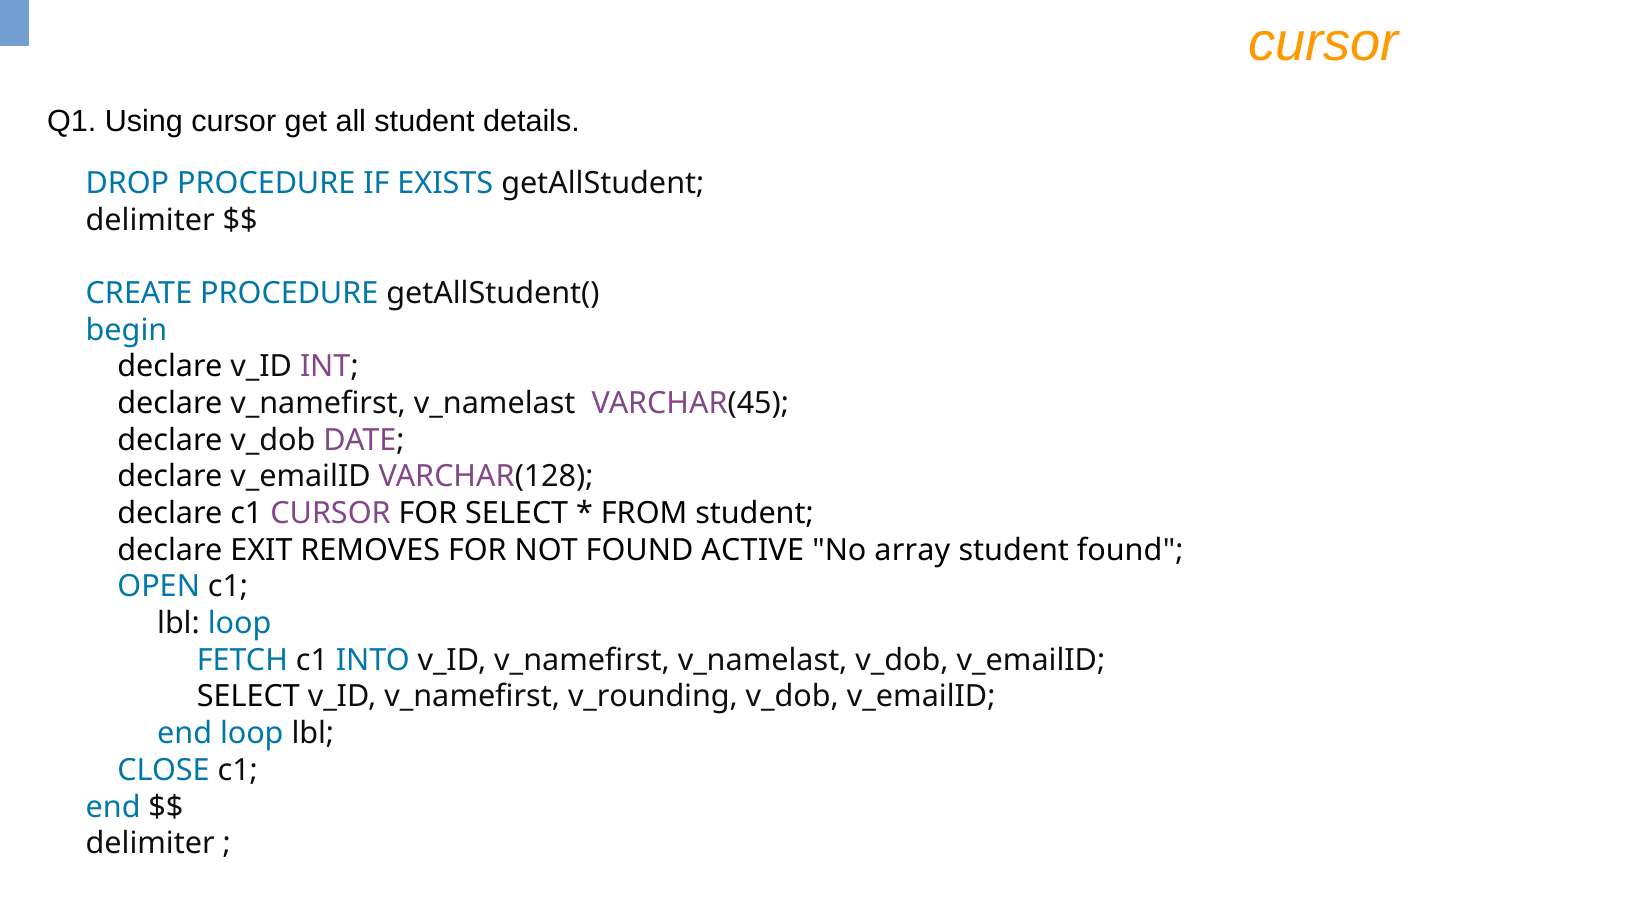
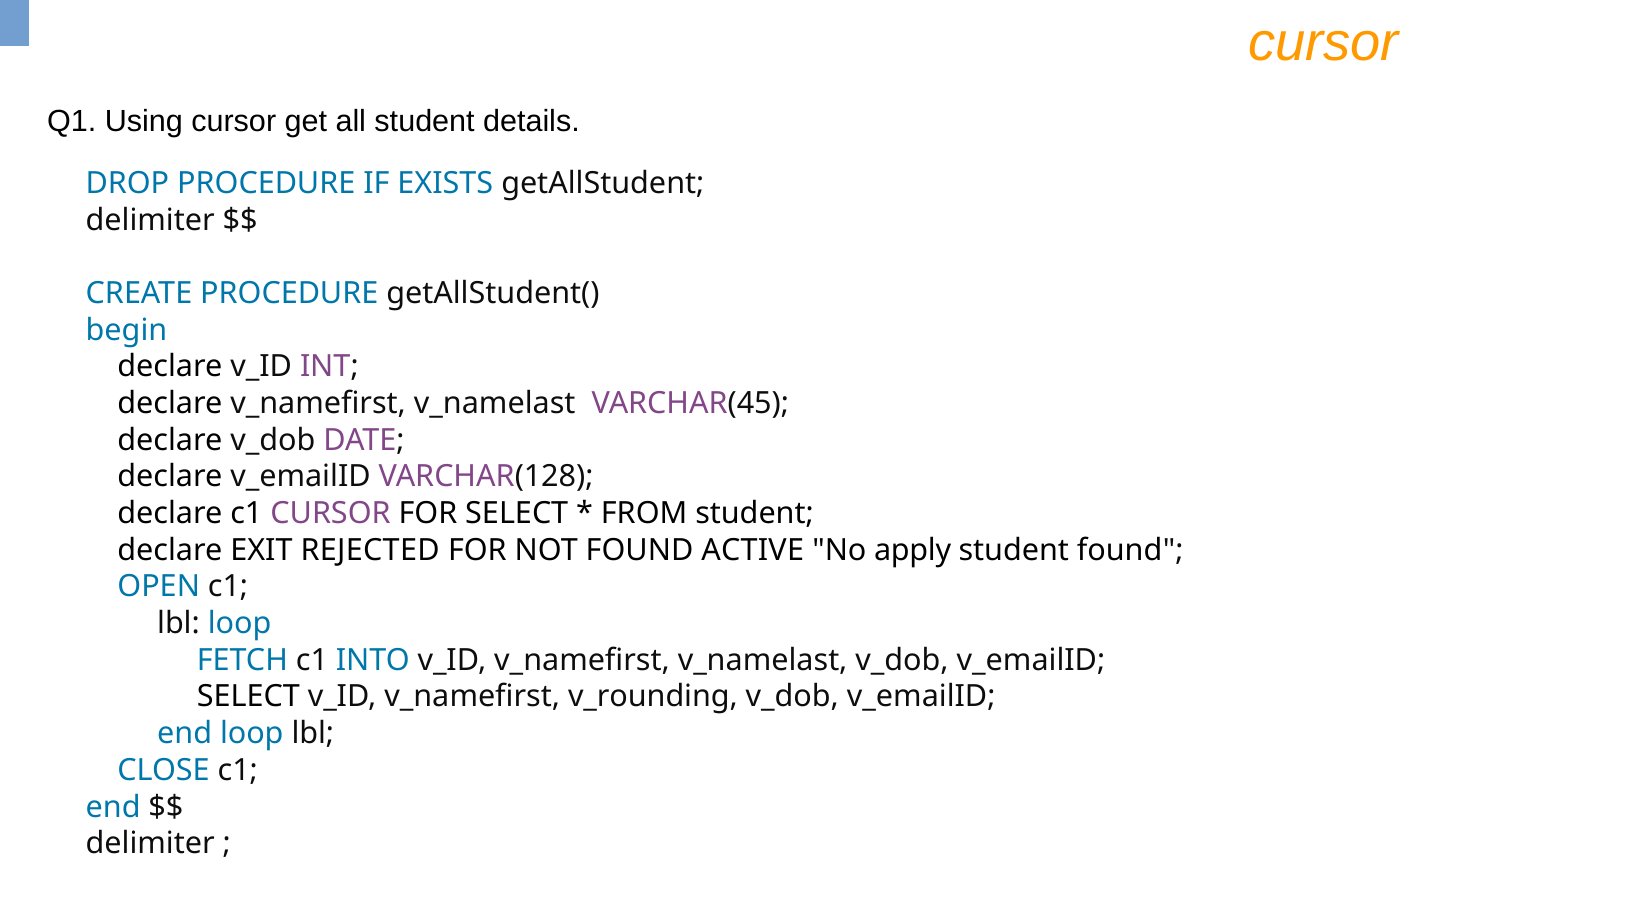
REMOVES: REMOVES -> REJECTED
array: array -> apply
